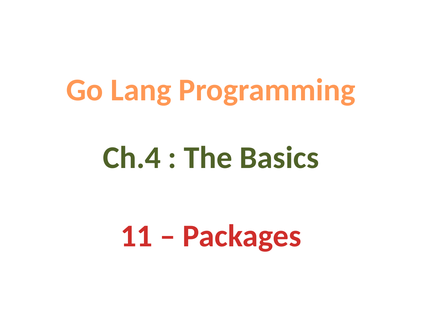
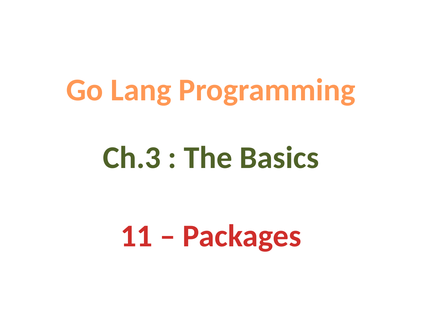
Ch.4: Ch.4 -> Ch.3
